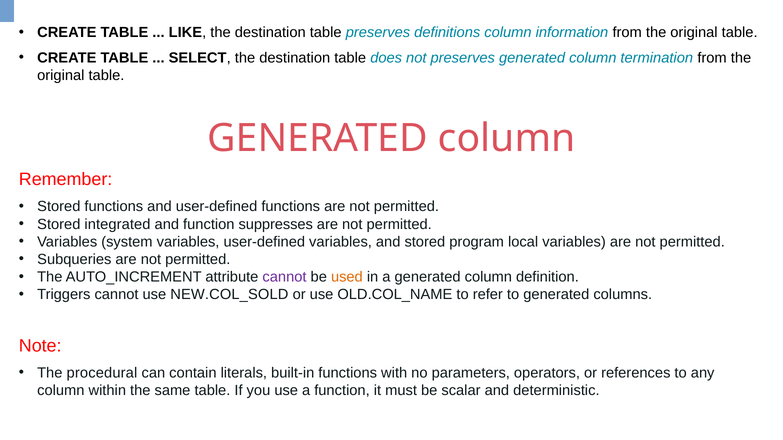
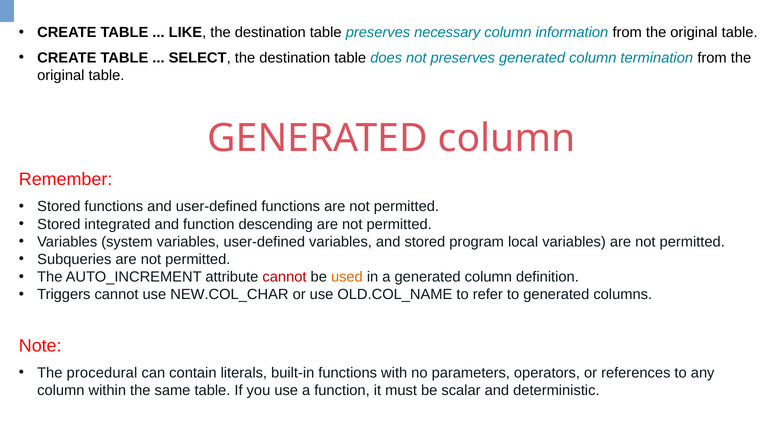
definitions: definitions -> necessary
suppresses: suppresses -> descending
cannot at (285, 277) colour: purple -> red
NEW.COL_SOLD: NEW.COL_SOLD -> NEW.COL_CHAR
